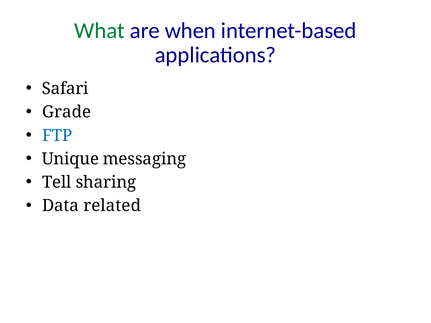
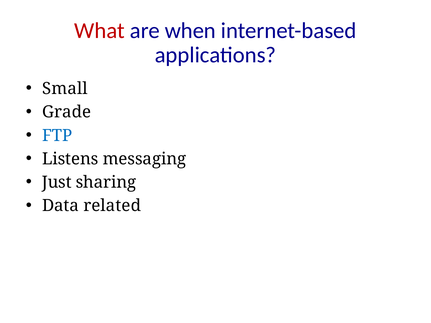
What colour: green -> red
Safari: Safari -> Small
Unique: Unique -> Listens
Tell: Tell -> Just
